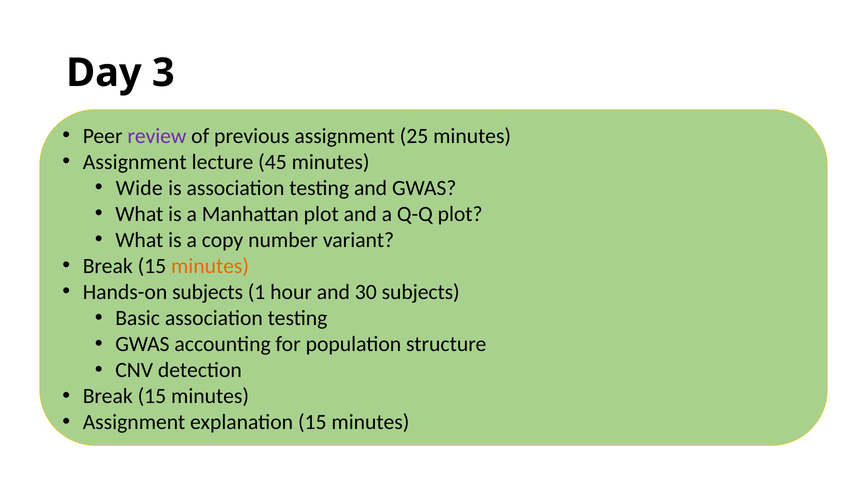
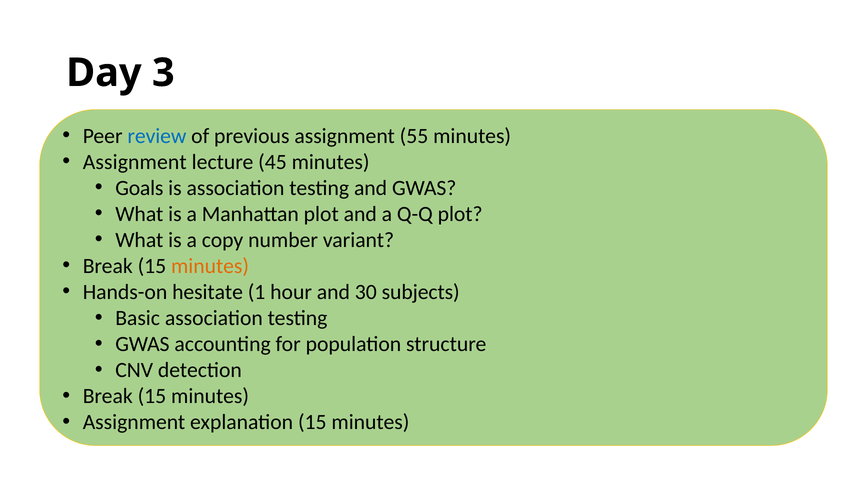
review colour: purple -> blue
25: 25 -> 55
Wide: Wide -> Goals
Hands-on subjects: subjects -> hesitate
